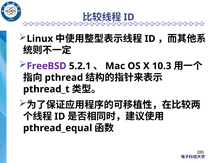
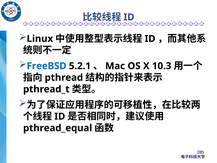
FreeBSD colour: purple -> blue
